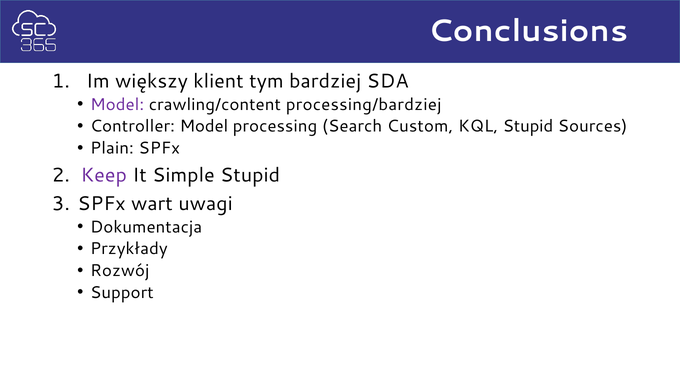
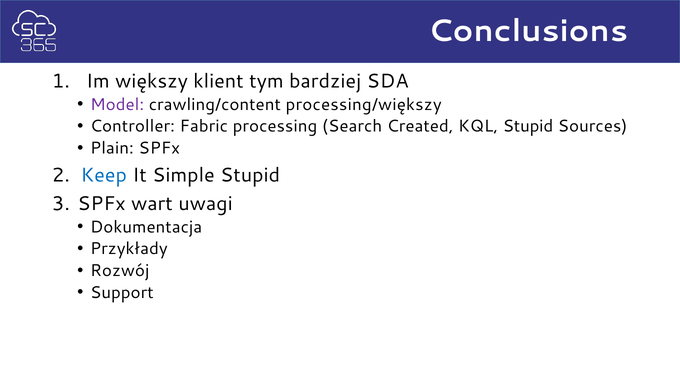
processing/bardziej: processing/bardziej -> processing/większy
Controller Model: Model -> Fabric
Custom: Custom -> Created
Keep colour: purple -> blue
